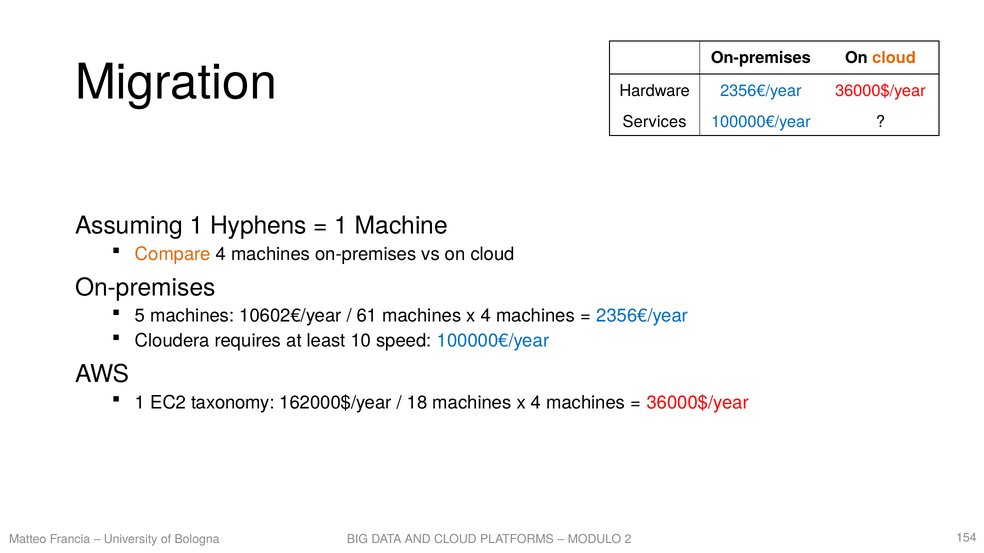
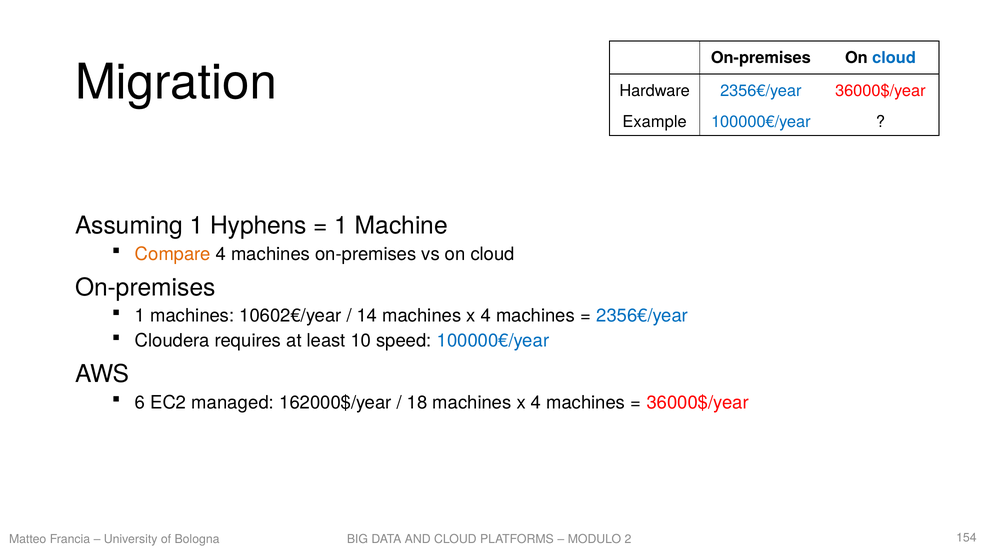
cloud at (894, 58) colour: orange -> blue
Services: Services -> Example
5 at (140, 316): 5 -> 1
61: 61 -> 14
1 at (140, 403): 1 -> 6
taxonomy: taxonomy -> managed
